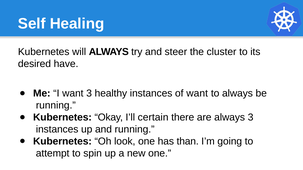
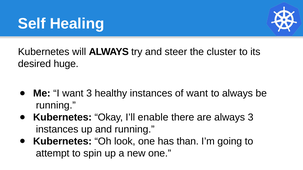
have: have -> huge
certain: certain -> enable
